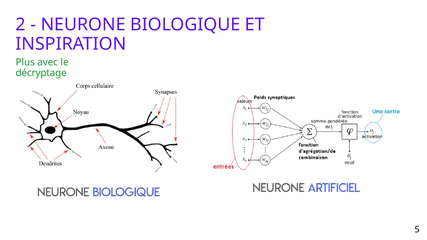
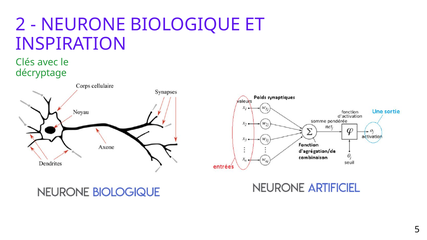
Plus: Plus -> Clés
